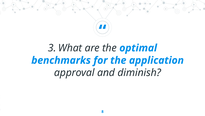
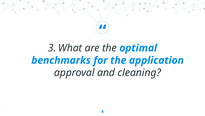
diminish: diminish -> cleaning
